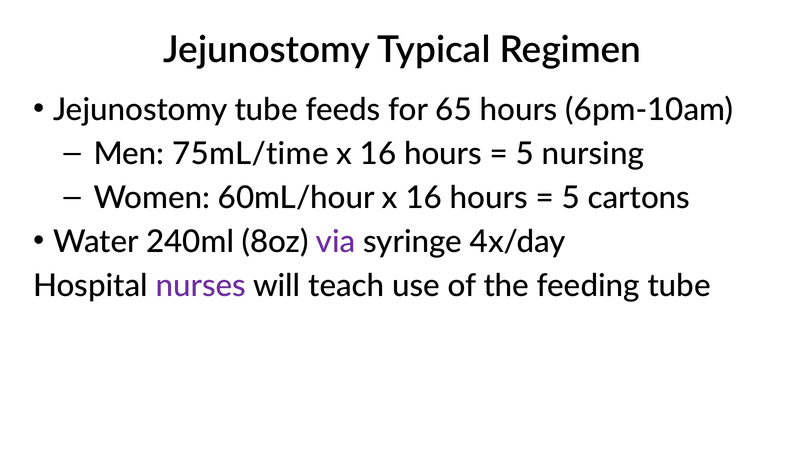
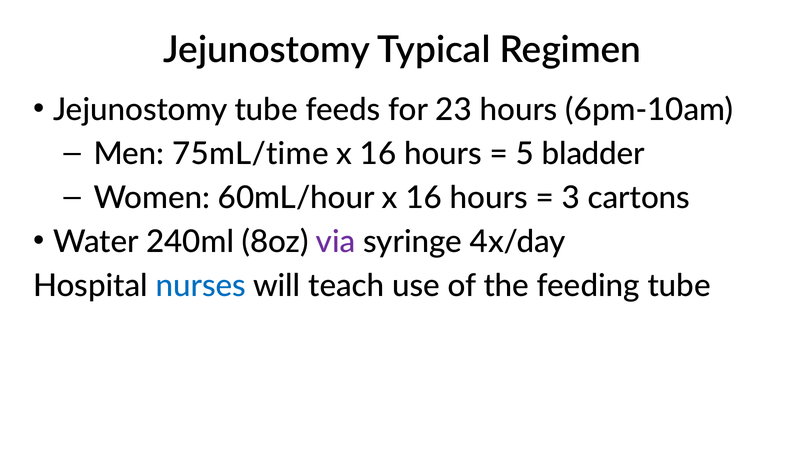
65: 65 -> 23
nursing: nursing -> bladder
5 at (571, 198): 5 -> 3
nurses colour: purple -> blue
